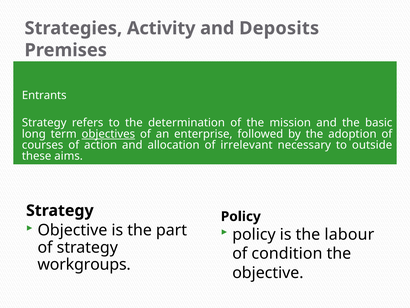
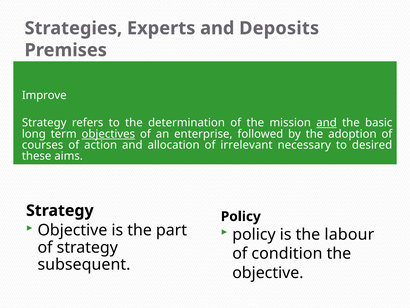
Activity: Activity -> Experts
Entrants: Entrants -> Improve
and at (327, 123) underline: none -> present
outside: outside -> desired
workgroups: workgroups -> subsequent
